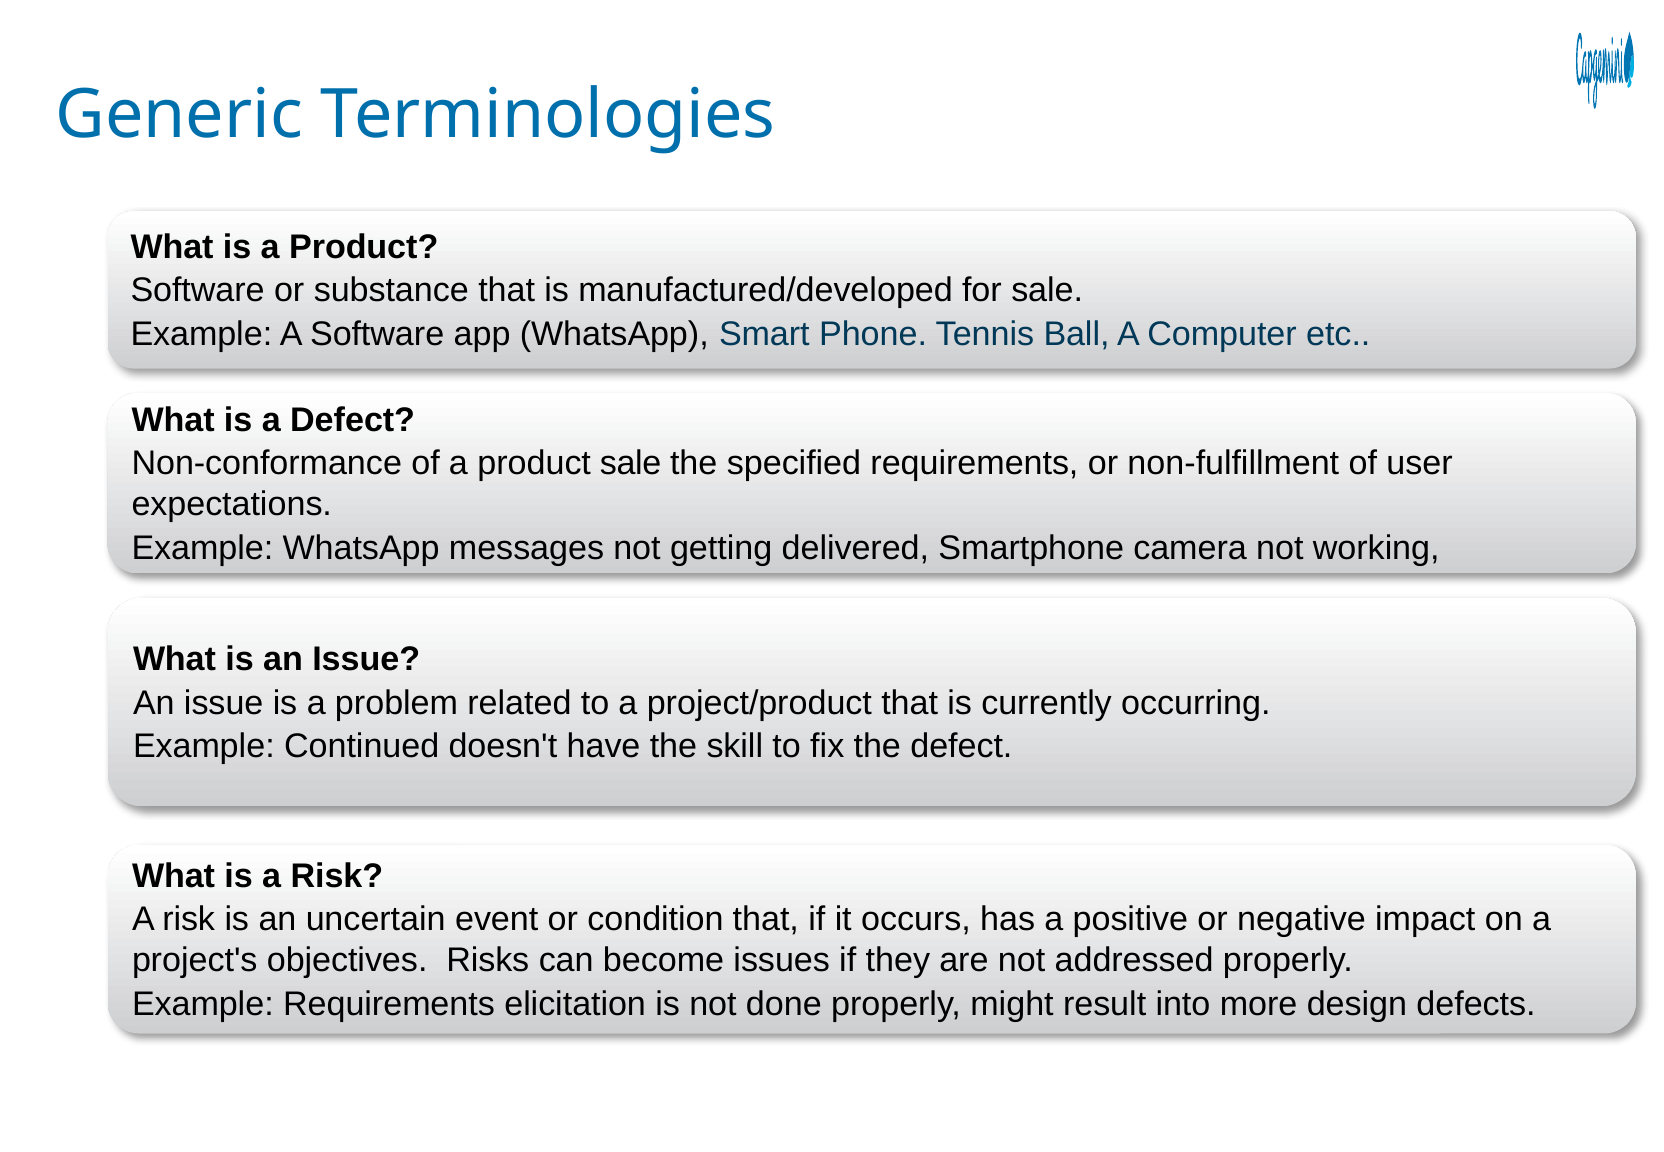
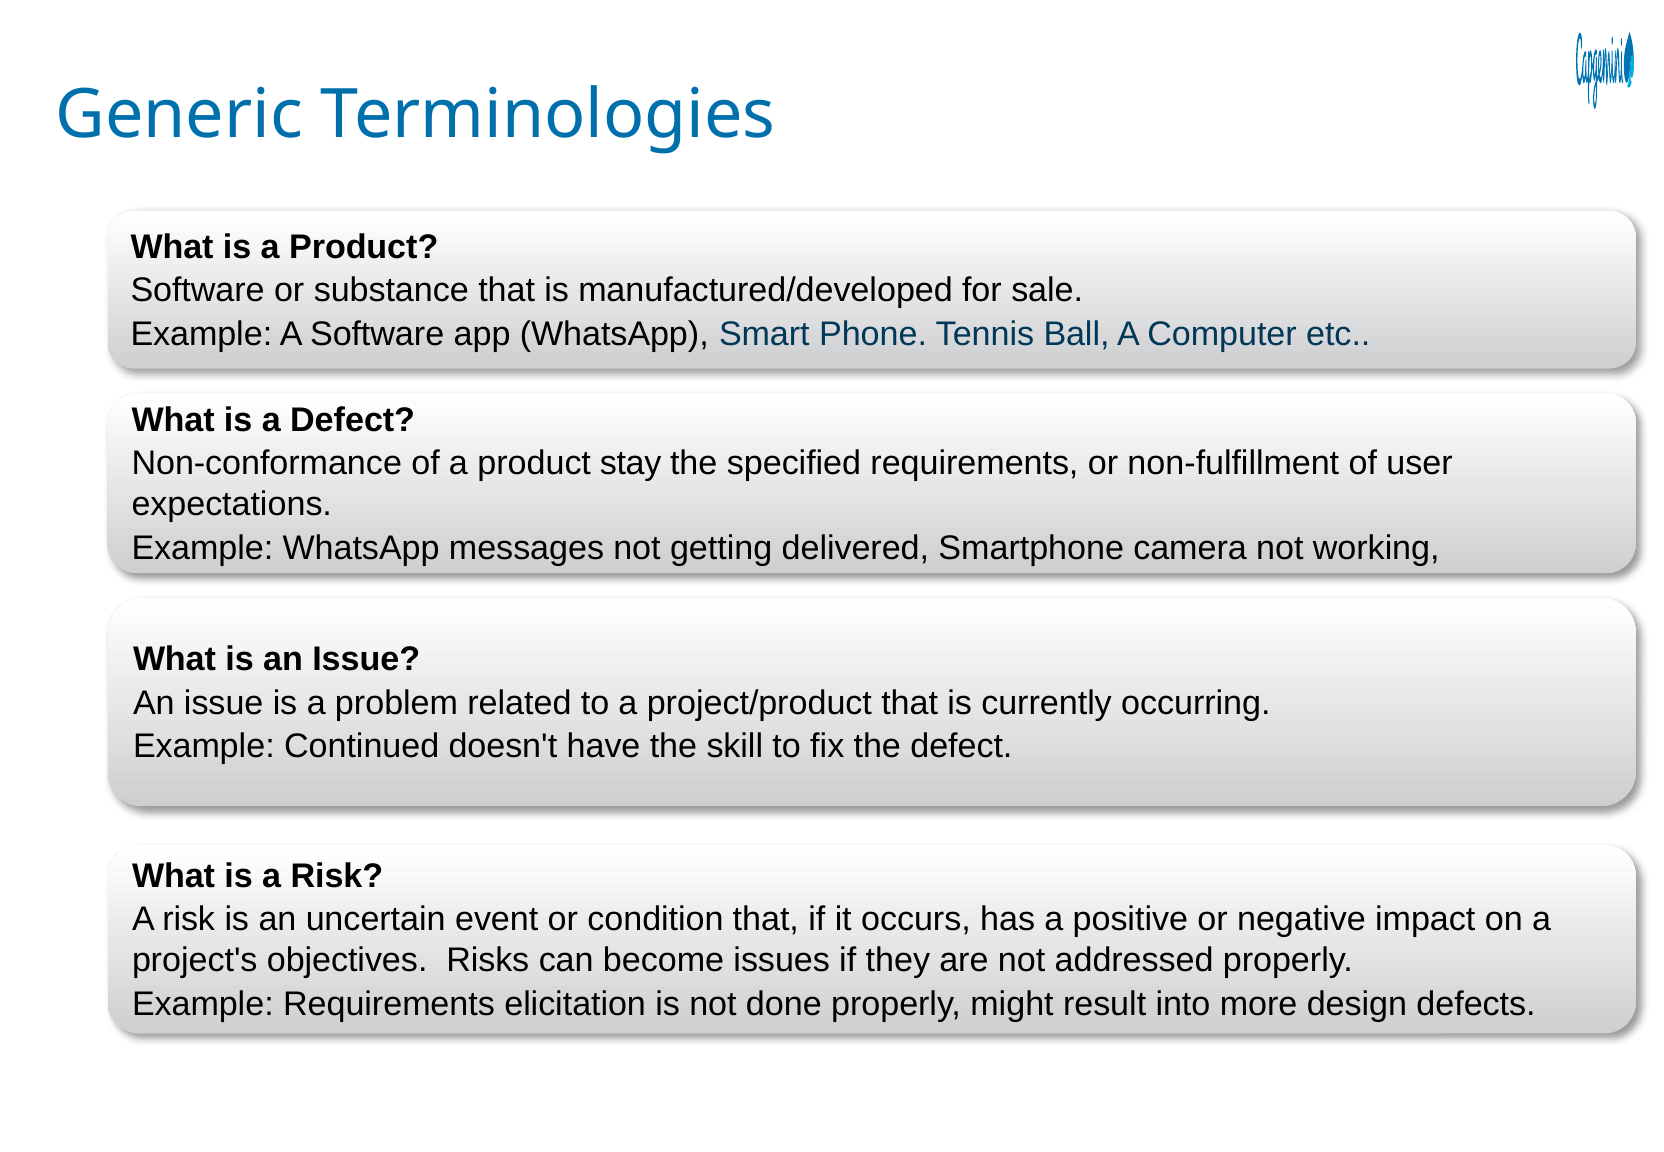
product sale: sale -> stay
